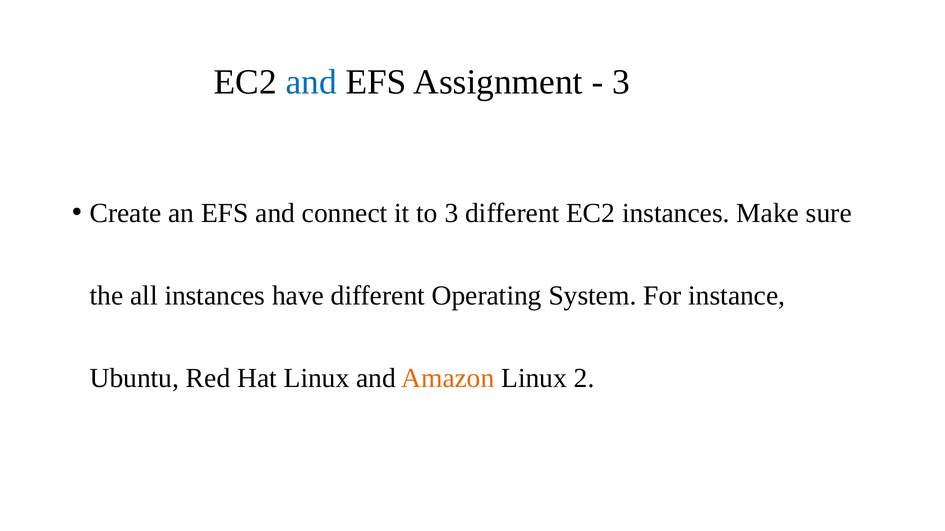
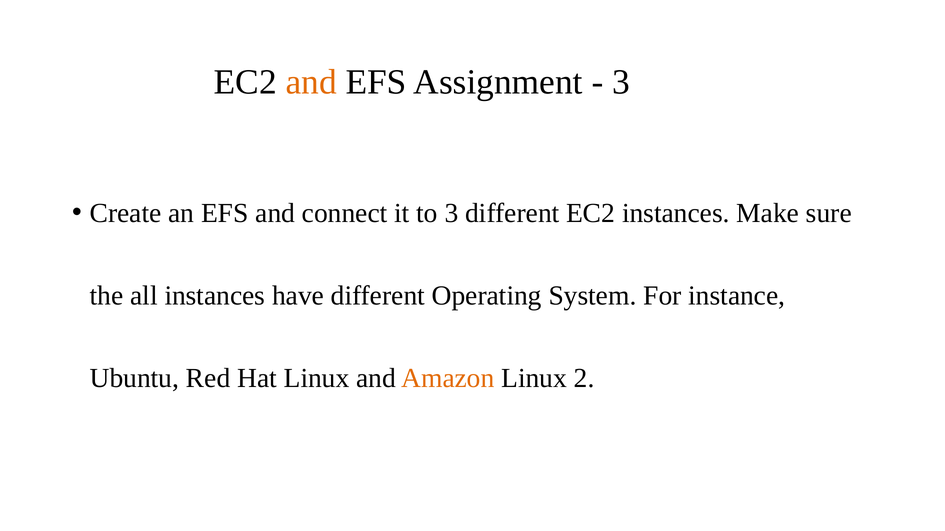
and at (311, 82) colour: blue -> orange
